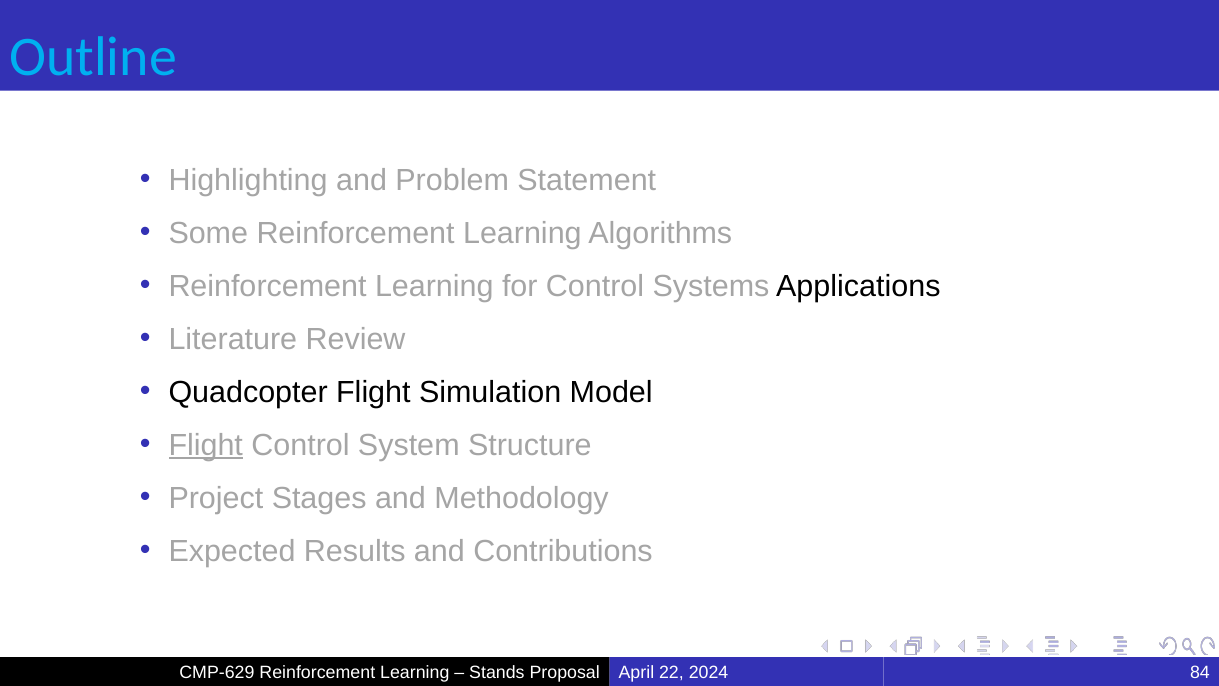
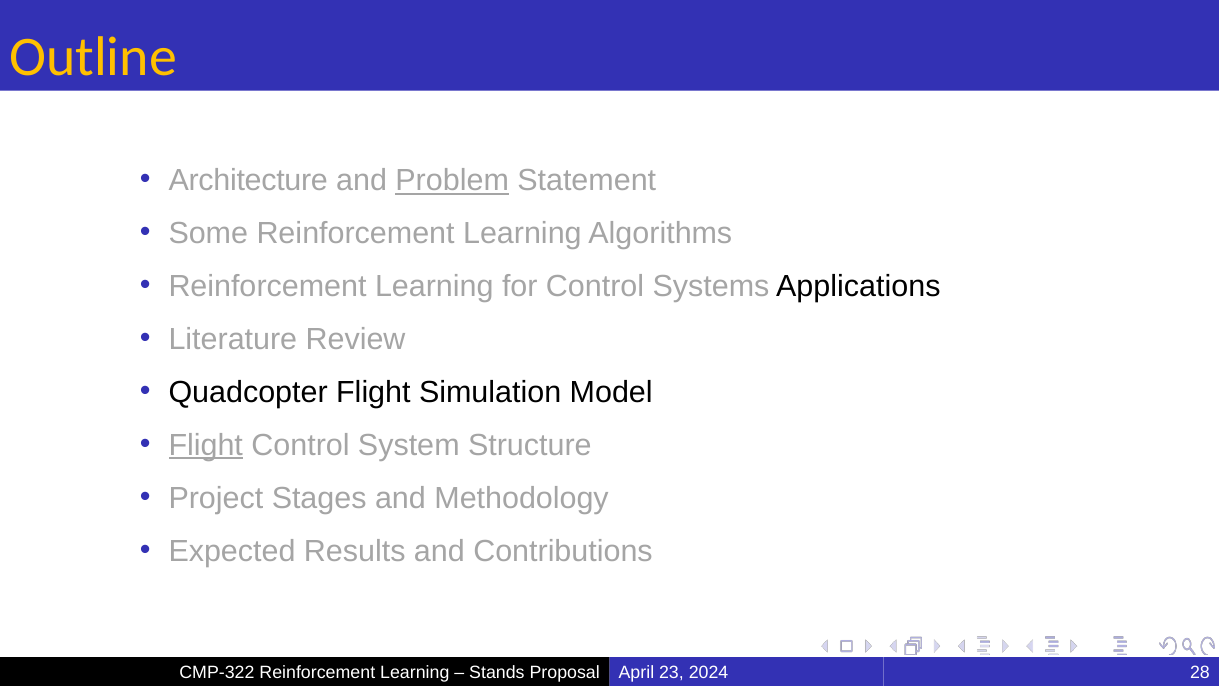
Outline colour: light blue -> yellow
Highlighting: Highlighting -> Architecture
Problem underline: none -> present
CMP-629: CMP-629 -> CMP-322
22: 22 -> 23
84: 84 -> 28
